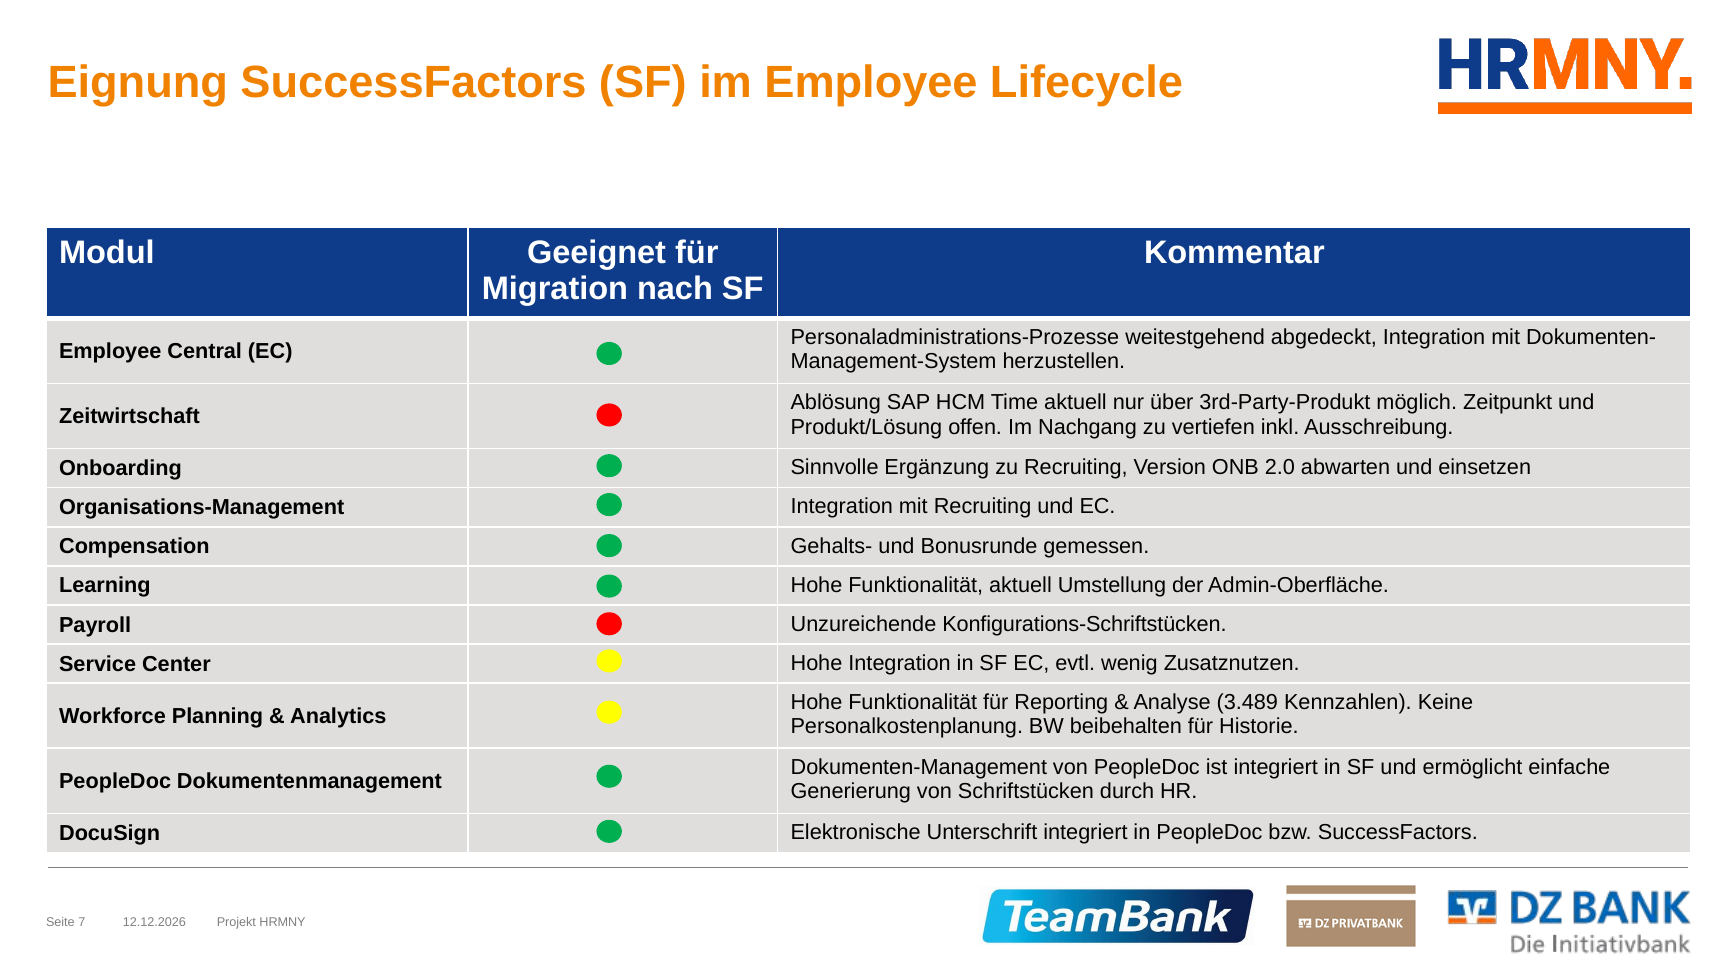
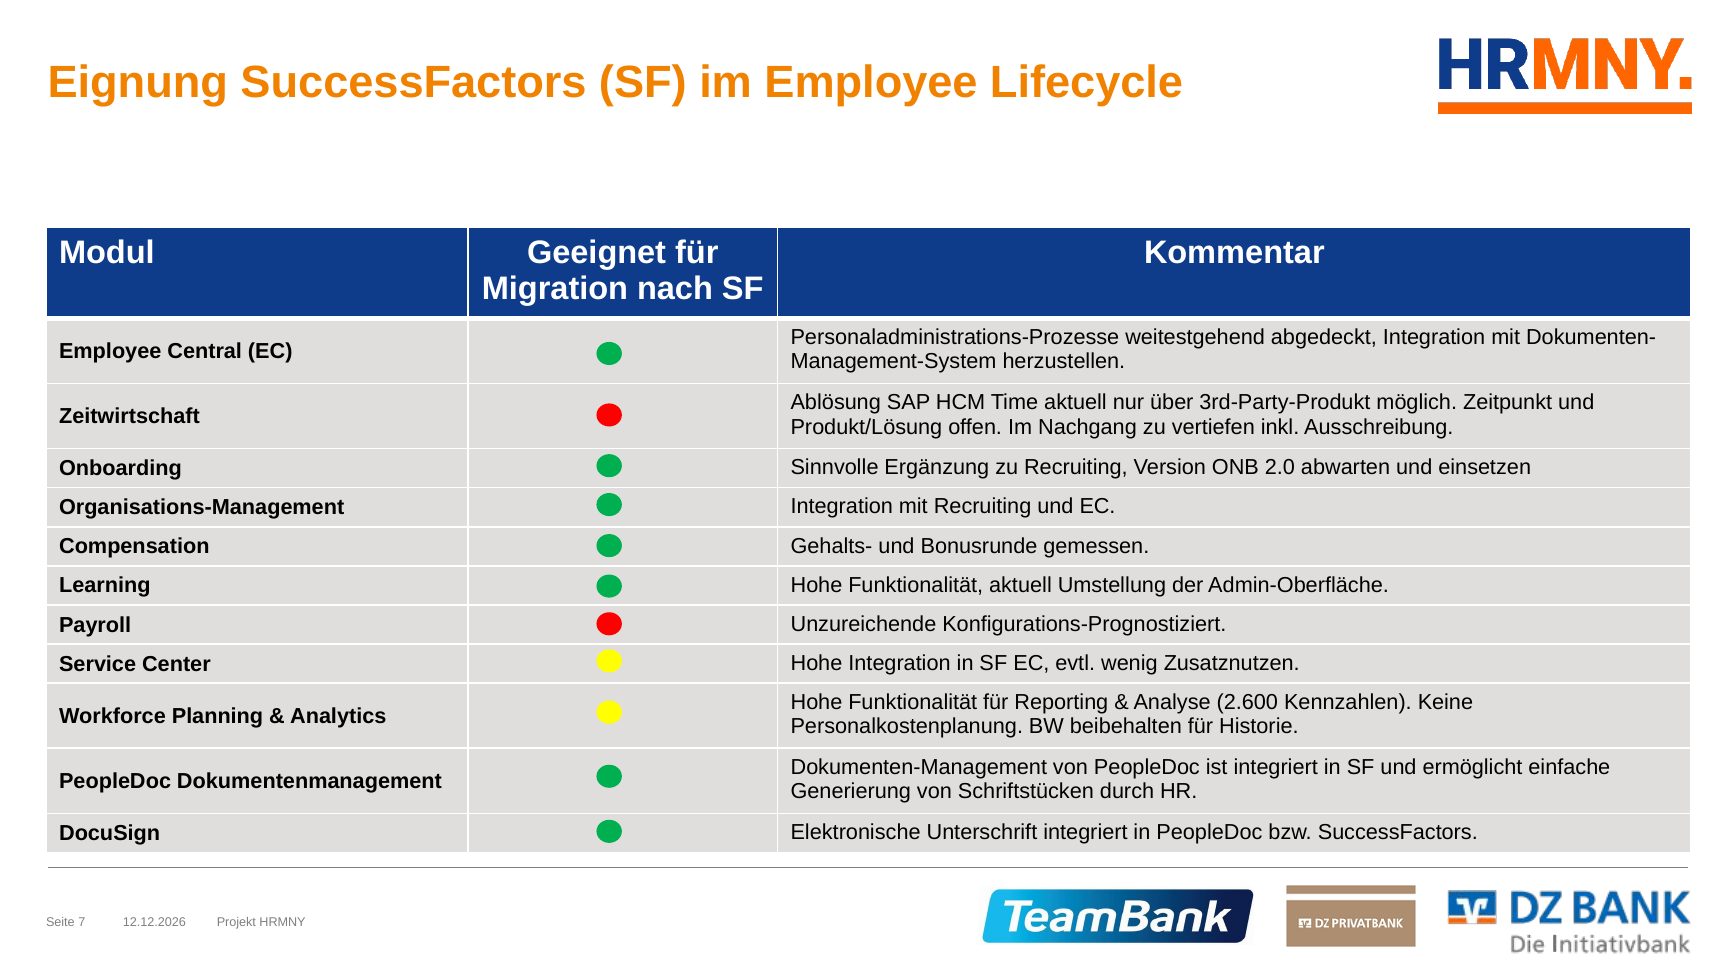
Konfigurations-Schriftstücken: Konfigurations-Schriftstücken -> Konfigurations-Prognostiziert
3.489: 3.489 -> 2.600
